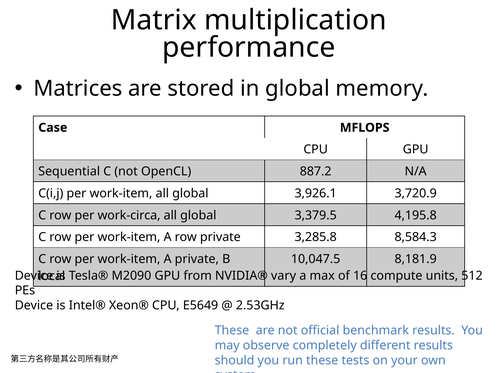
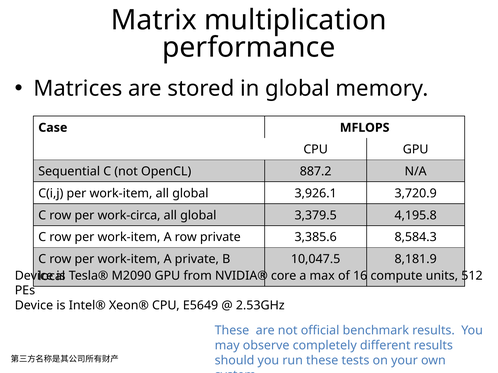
3,285.8: 3,285.8 -> 3,385.6
vary: vary -> core
